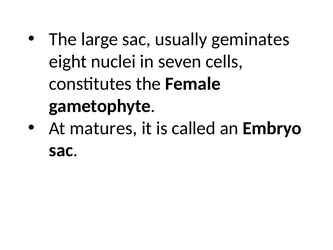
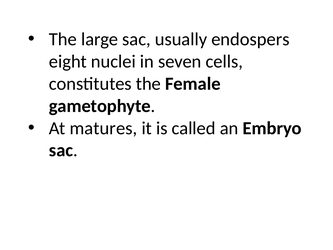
geminates: geminates -> endospers
